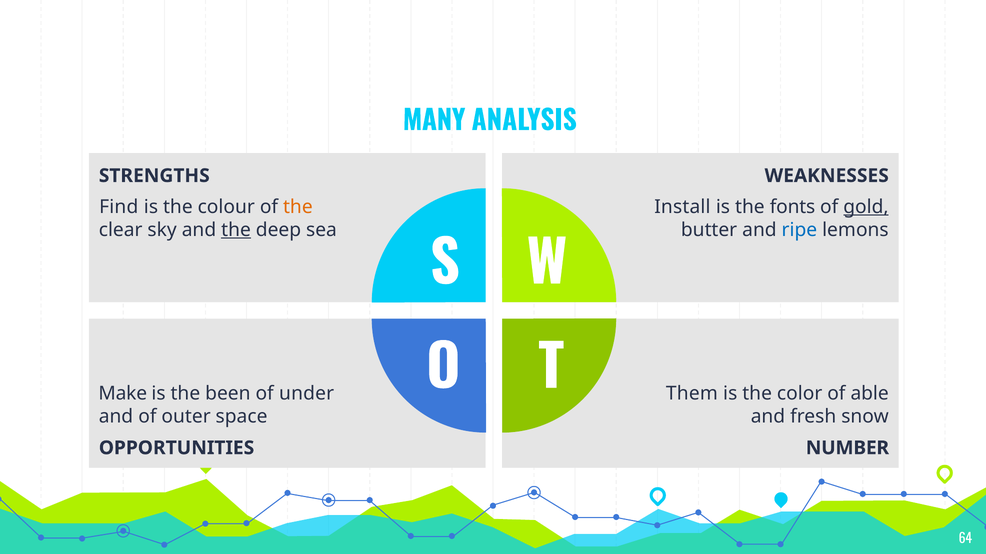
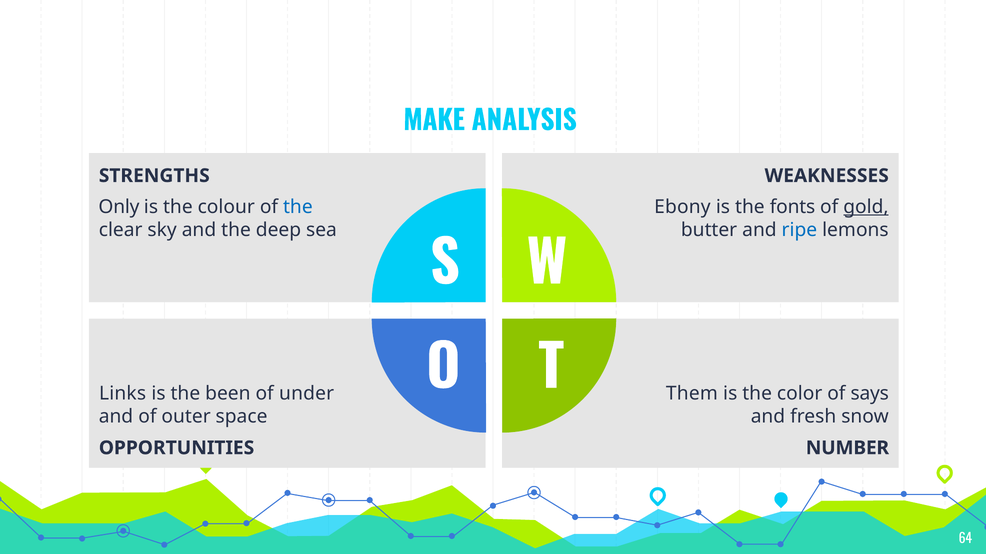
MANY: MANY -> MAKE
Find: Find -> Only
the at (298, 207) colour: orange -> blue
Install: Install -> Ebony
the at (236, 230) underline: present -> none
Make: Make -> Links
able: able -> says
